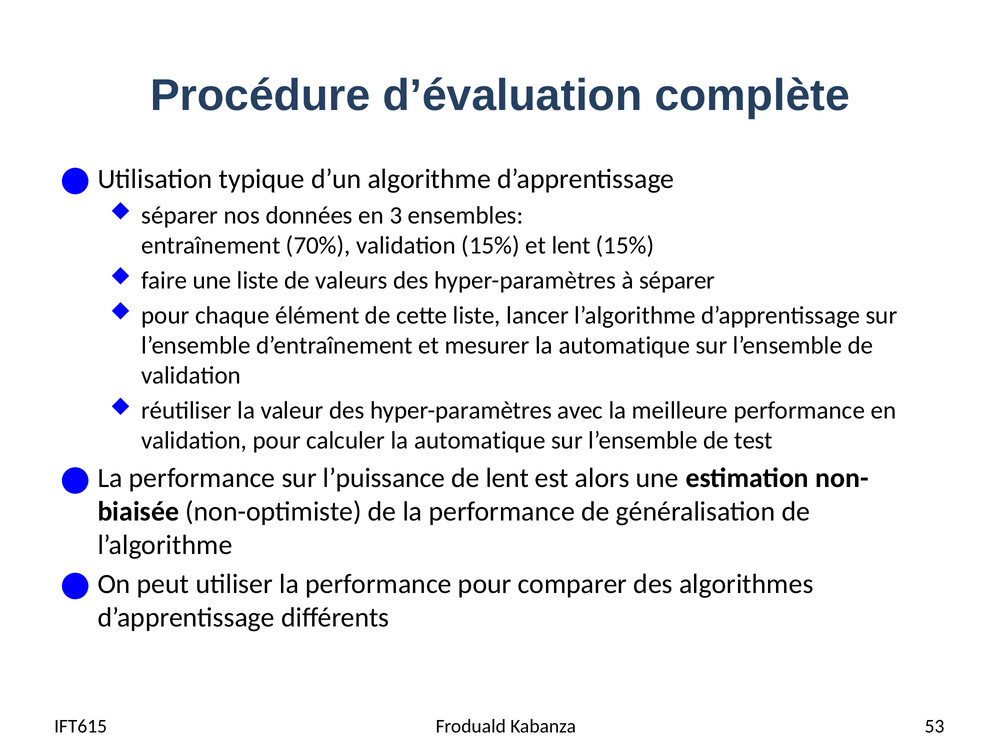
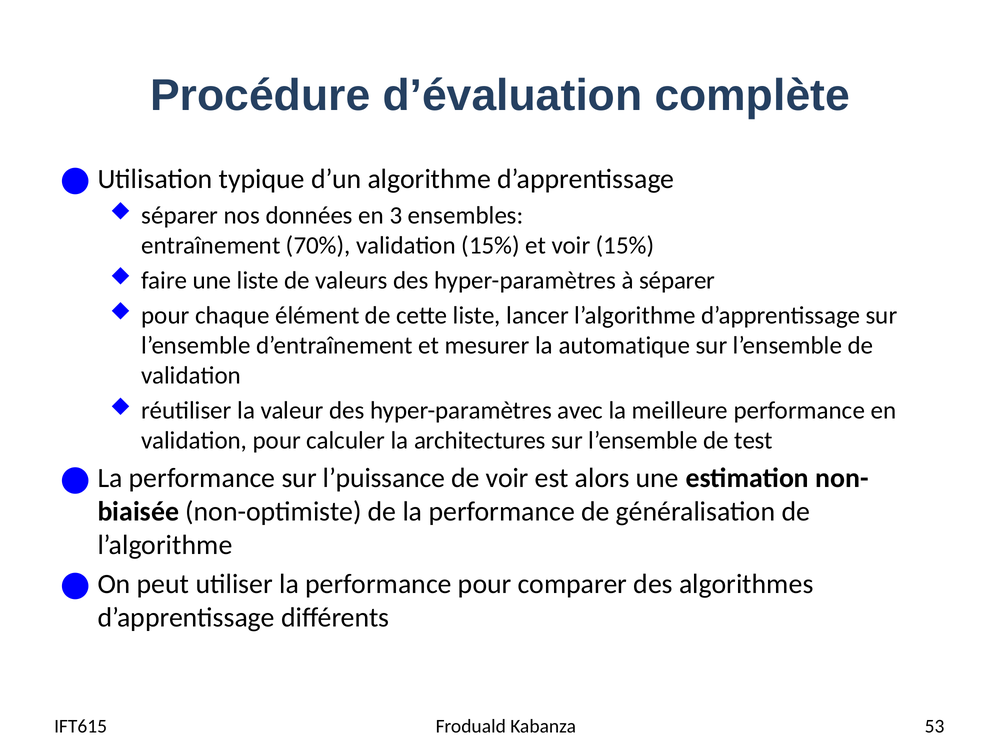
et lent: lent -> voir
calculer la automatique: automatique -> architectures
de lent: lent -> voir
